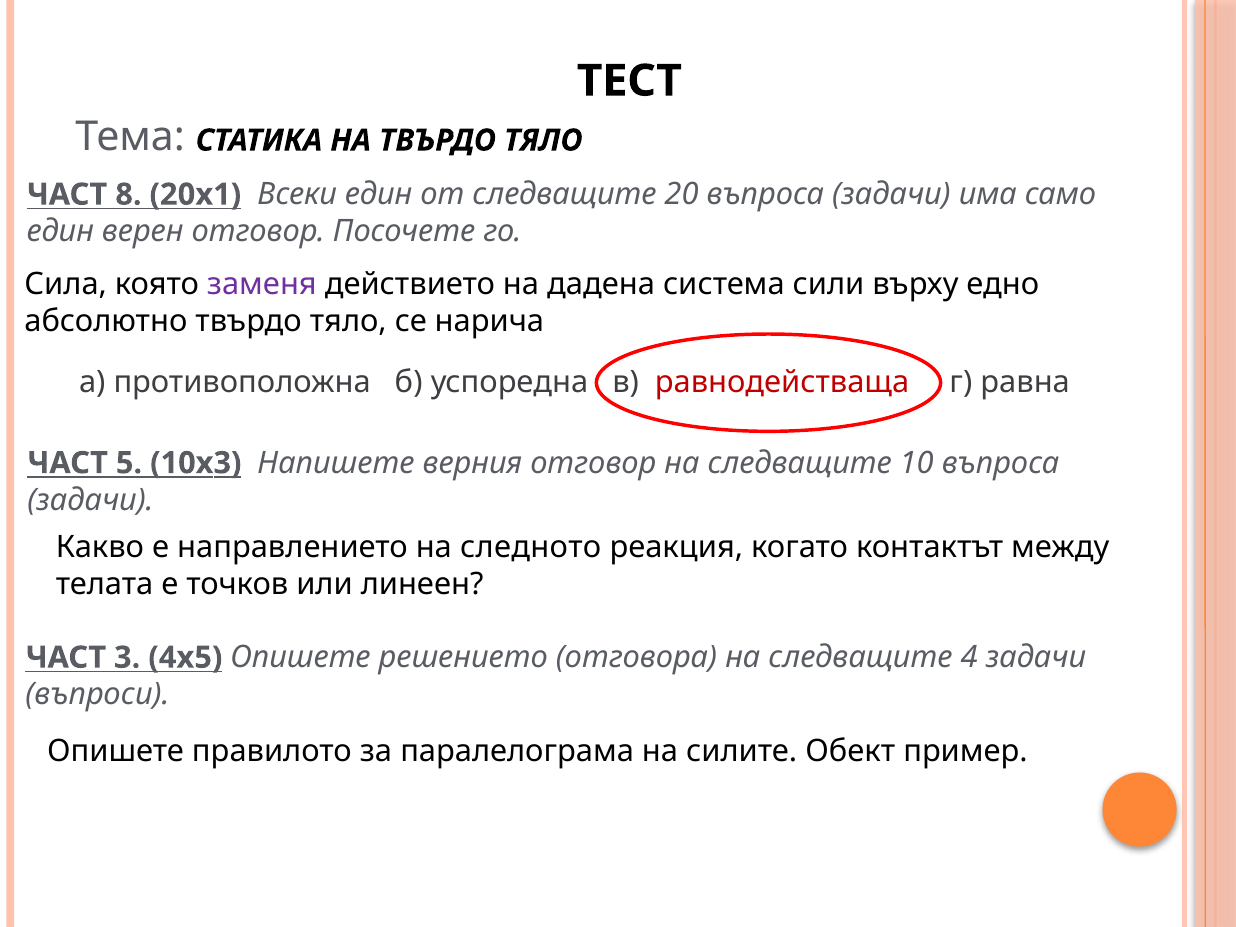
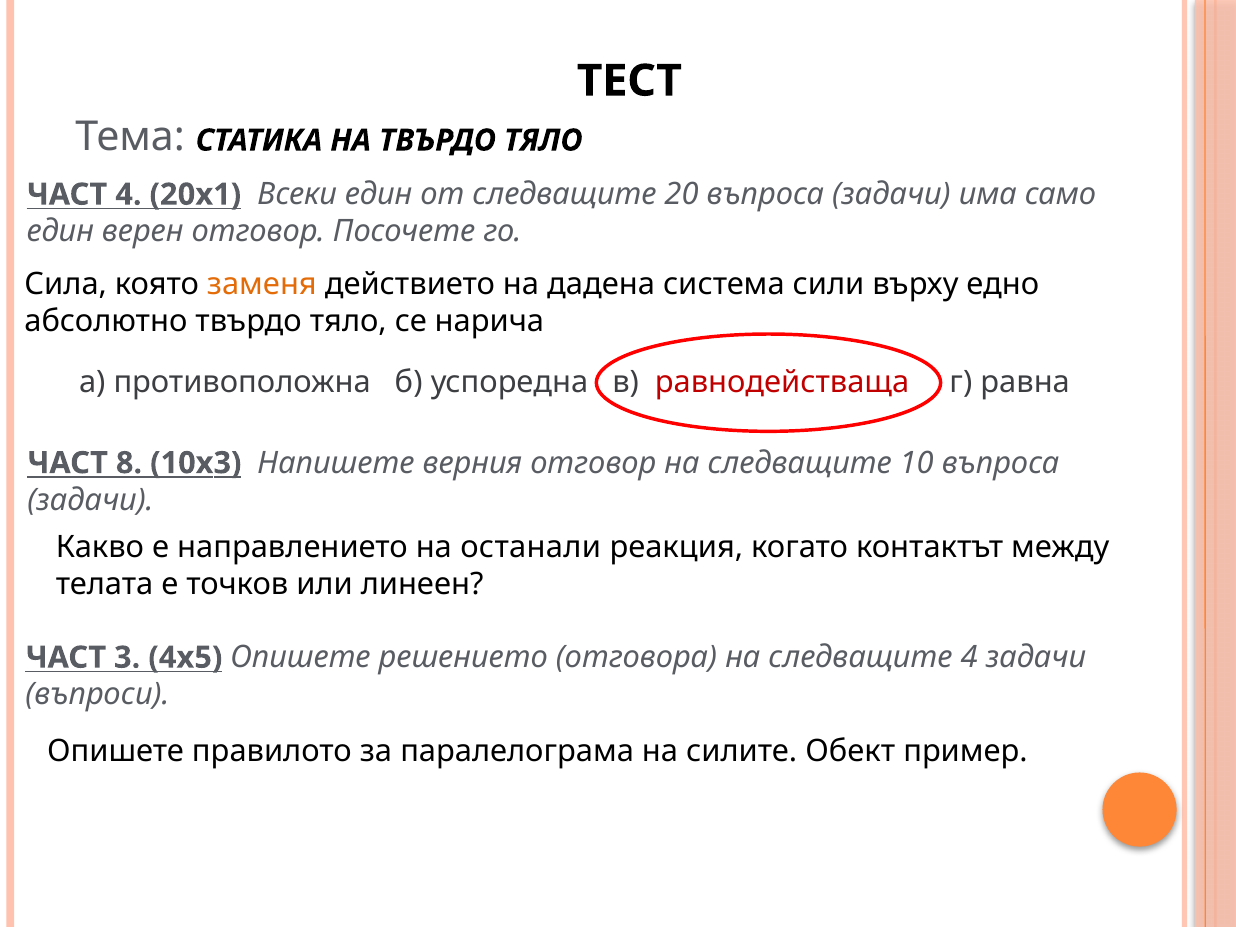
ЧАСТ 8: 8 -> 4
заменя colour: purple -> orange
5: 5 -> 8
следното: следното -> останали
